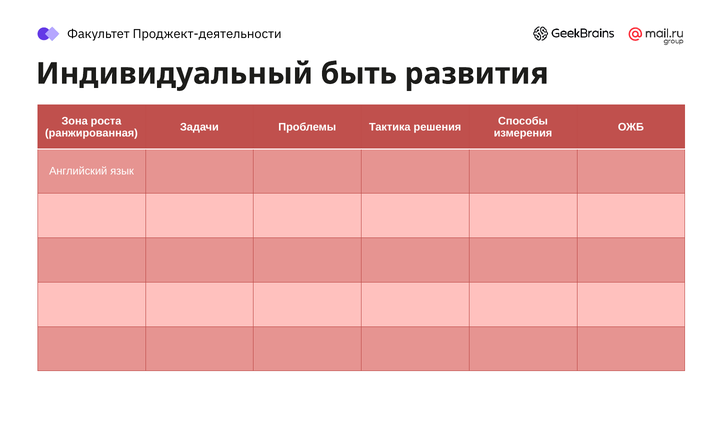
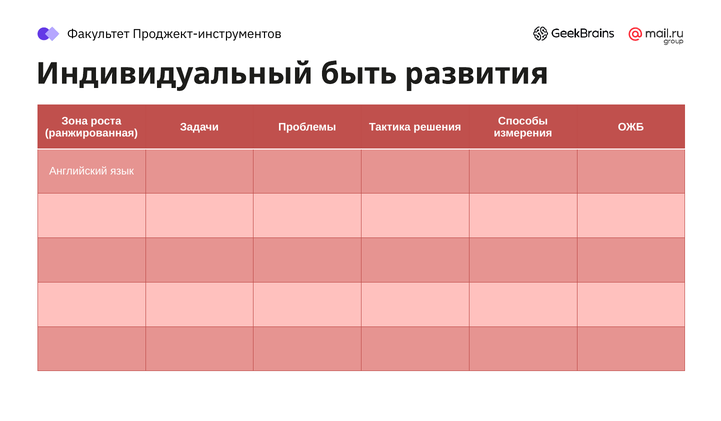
Проджект-деятельности: Проджект-деятельности -> Проджект-инструментов
